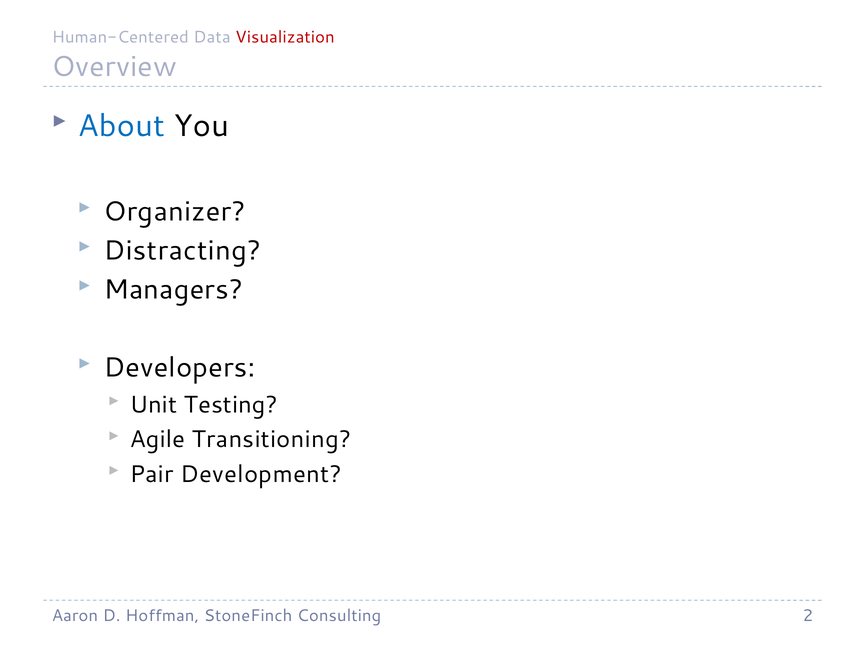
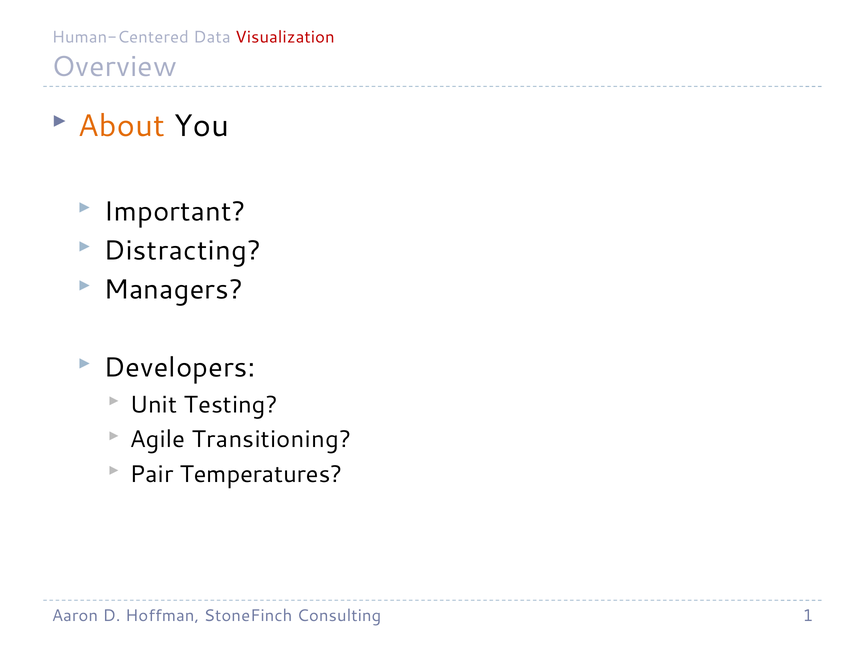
About colour: blue -> orange
Organizer: Organizer -> Important
Development: Development -> Temperatures
2: 2 -> 1
